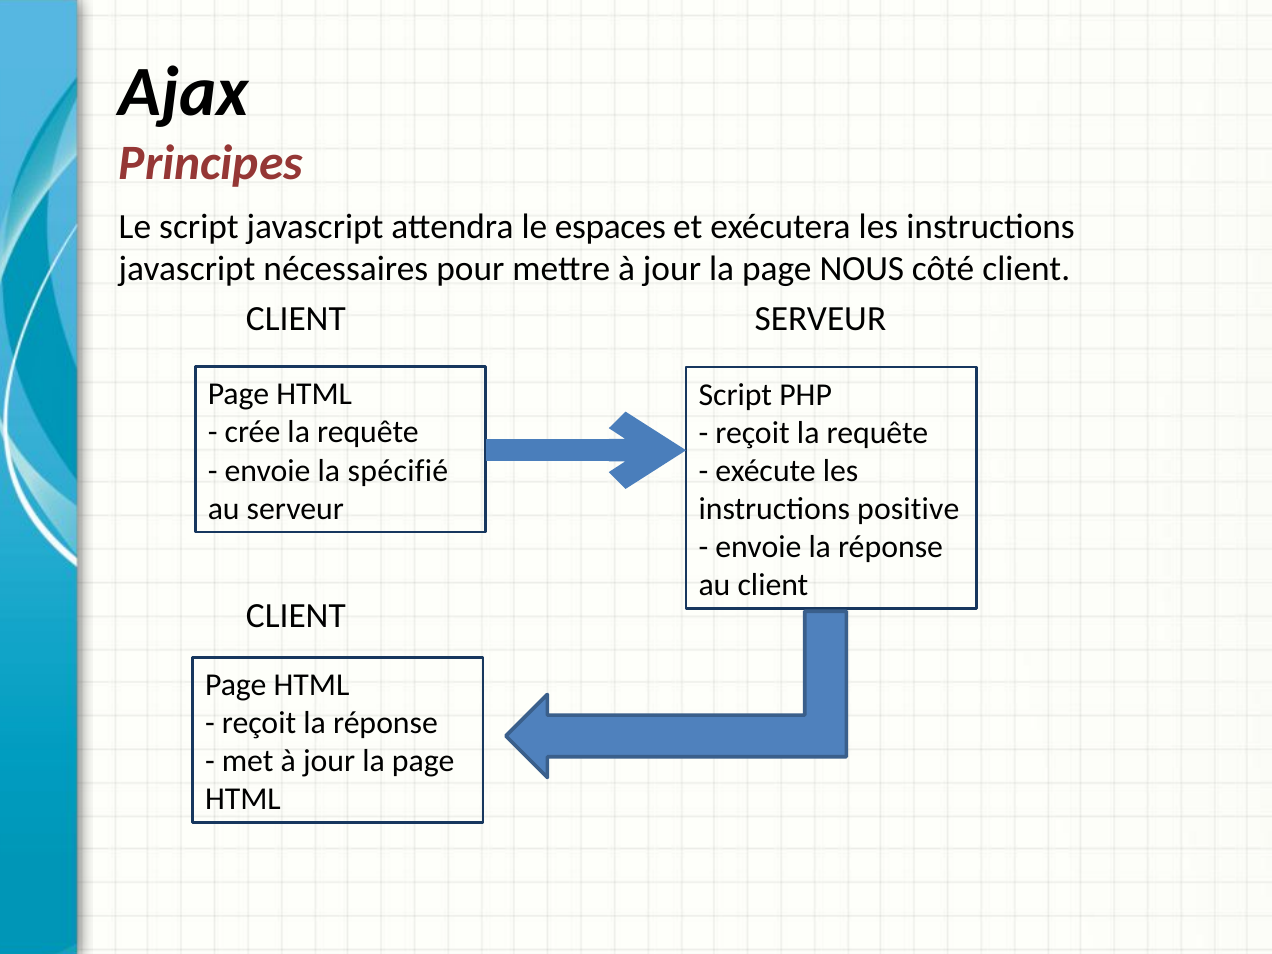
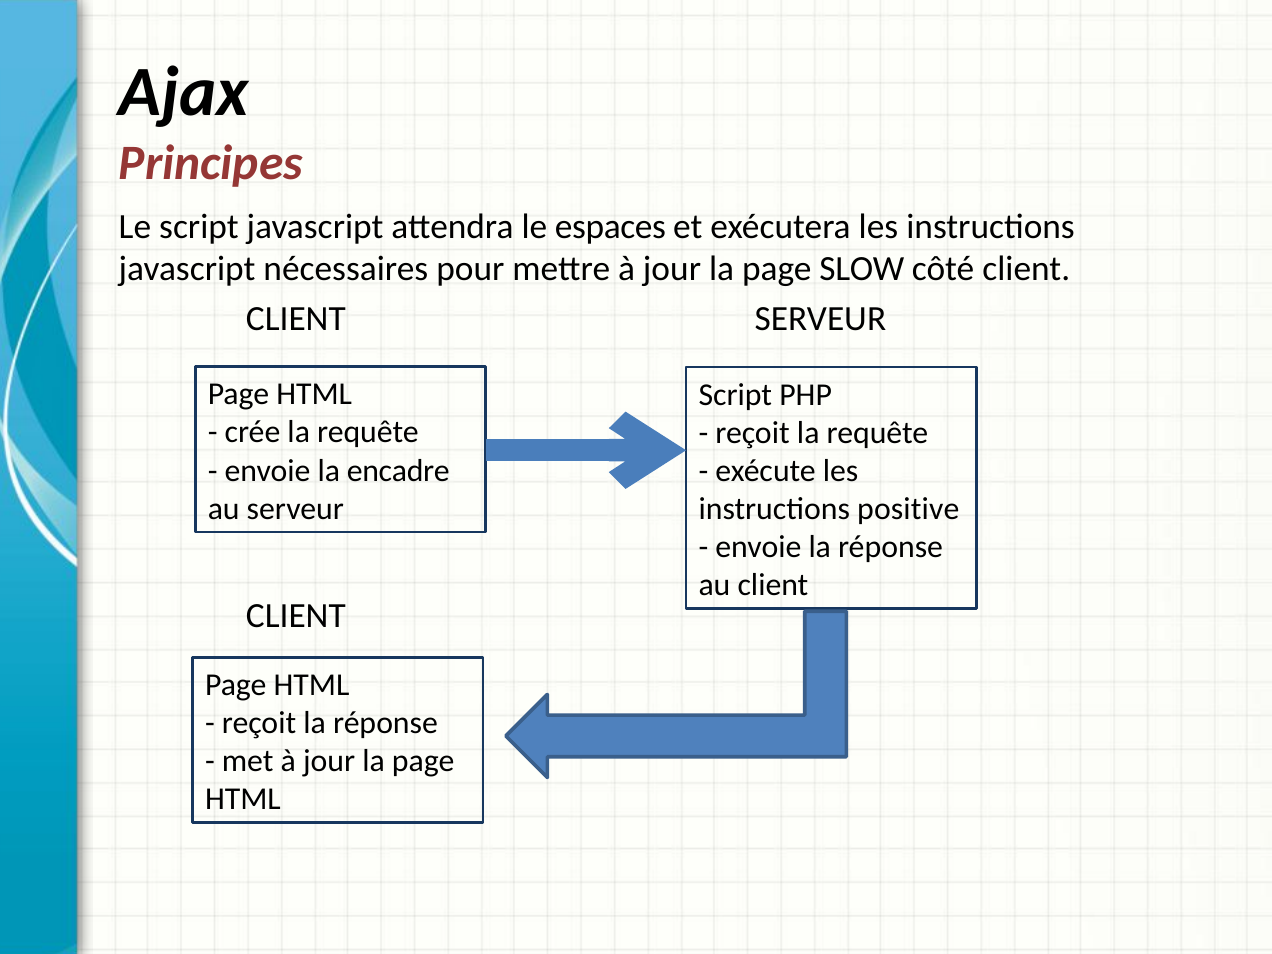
NOUS: NOUS -> SLOW
spécifié: spécifié -> encadre
